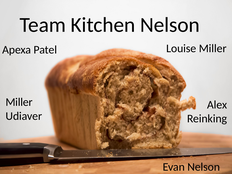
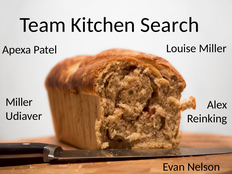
Kitchen Nelson: Nelson -> Search
